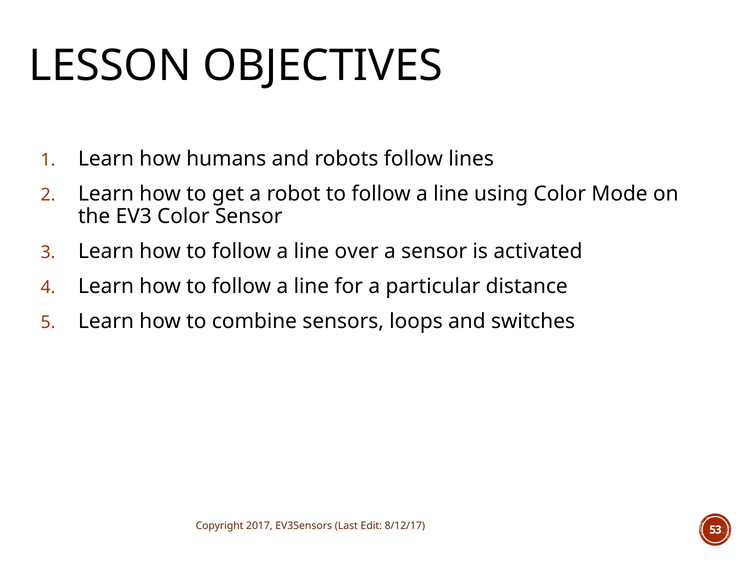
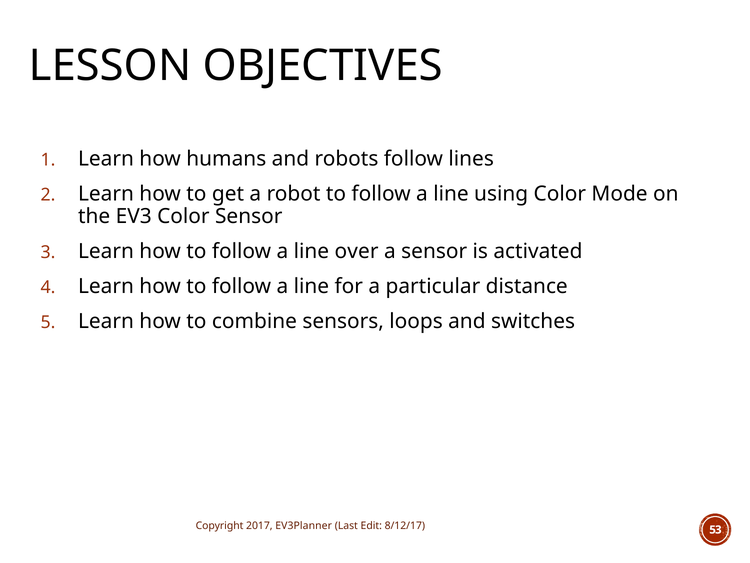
EV3Sensors: EV3Sensors -> EV3Planner
